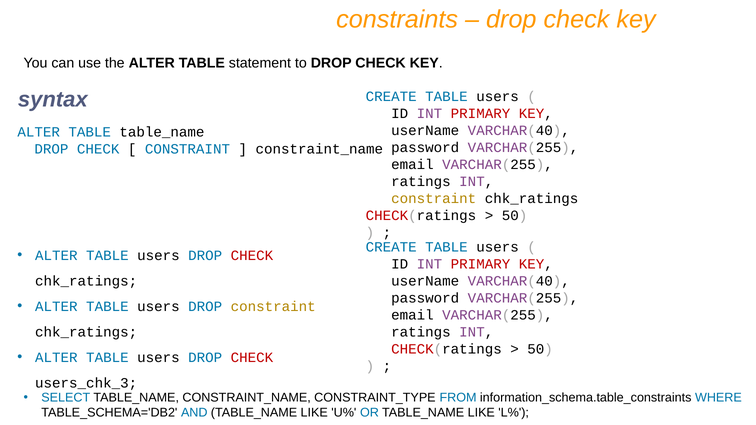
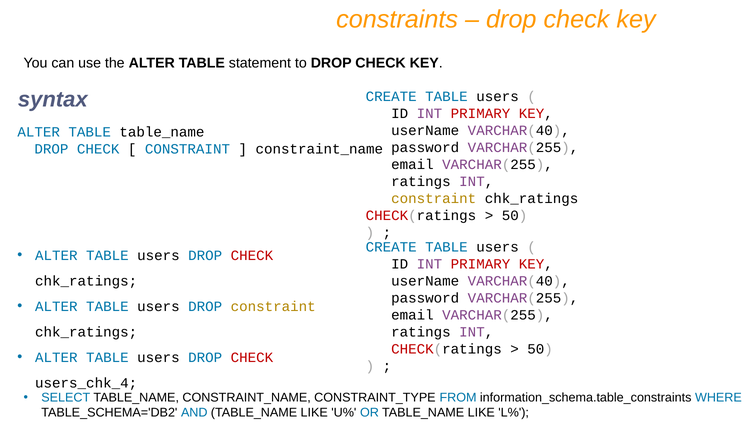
users_chk_3: users_chk_3 -> users_chk_4
